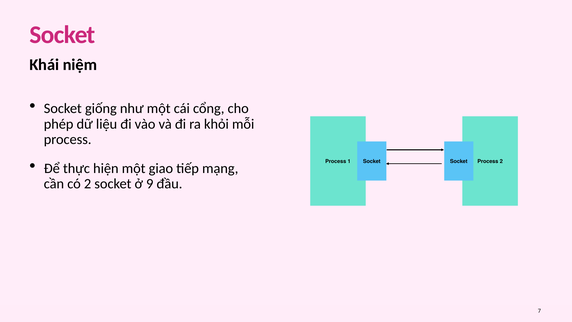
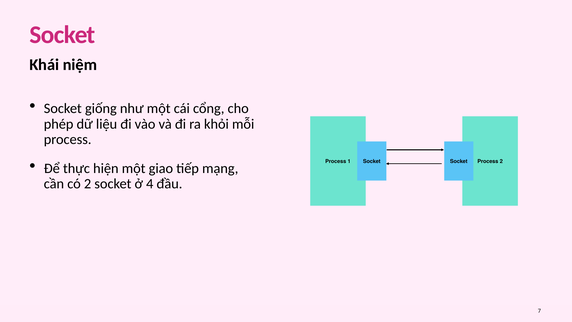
9: 9 -> 4
